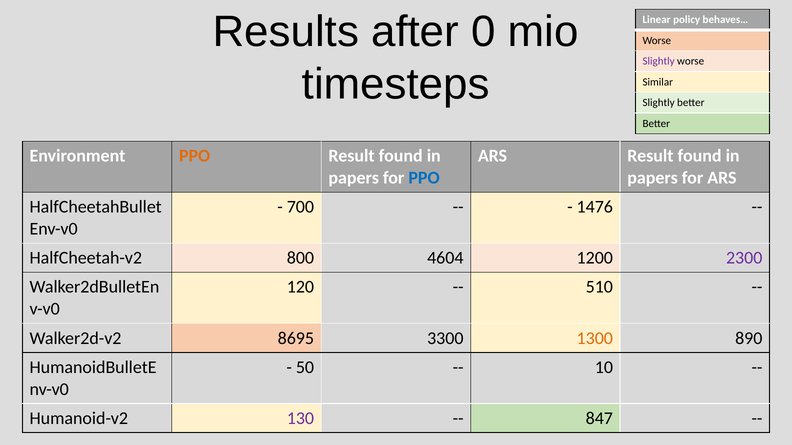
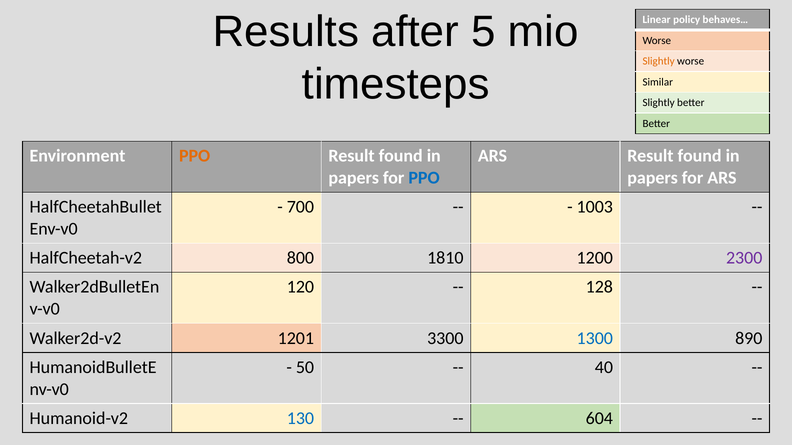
0: 0 -> 5
Slightly at (659, 61) colour: purple -> orange
1476: 1476 -> 1003
4604: 4604 -> 1810
510: 510 -> 128
8695: 8695 -> 1201
1300 colour: orange -> blue
10: 10 -> 40
130 colour: purple -> blue
847: 847 -> 604
